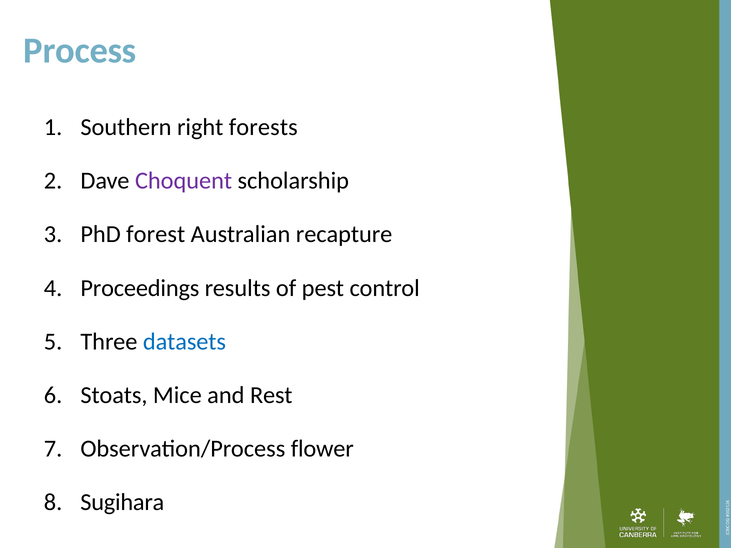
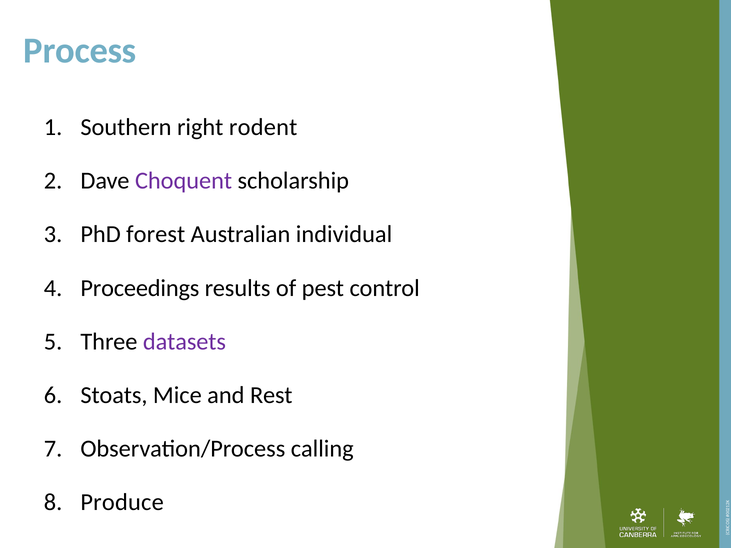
forests: forests -> rodent
recapture: recapture -> individual
datasets colour: blue -> purple
flower: flower -> calling
Sugihara: Sugihara -> Produce
